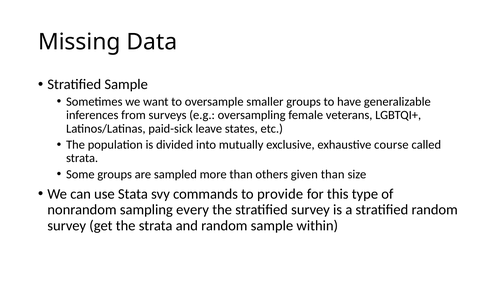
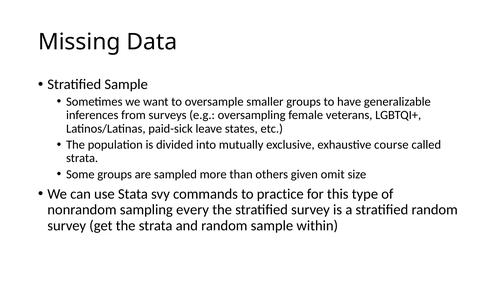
given than: than -> omit
provide: provide -> practice
